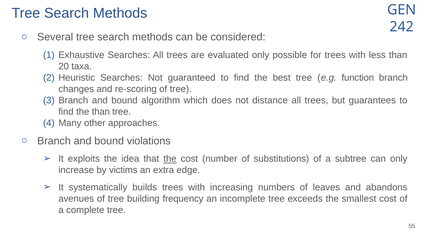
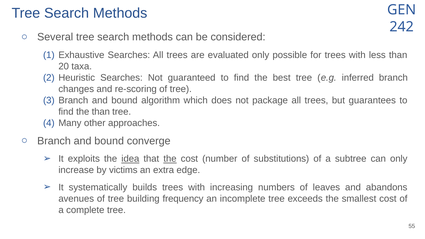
function: function -> inferred
distance: distance -> package
violations: violations -> converge
idea underline: none -> present
